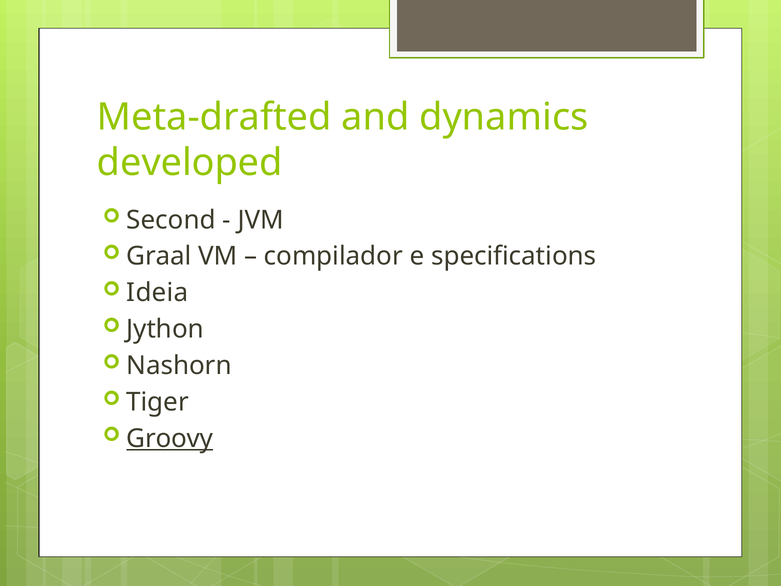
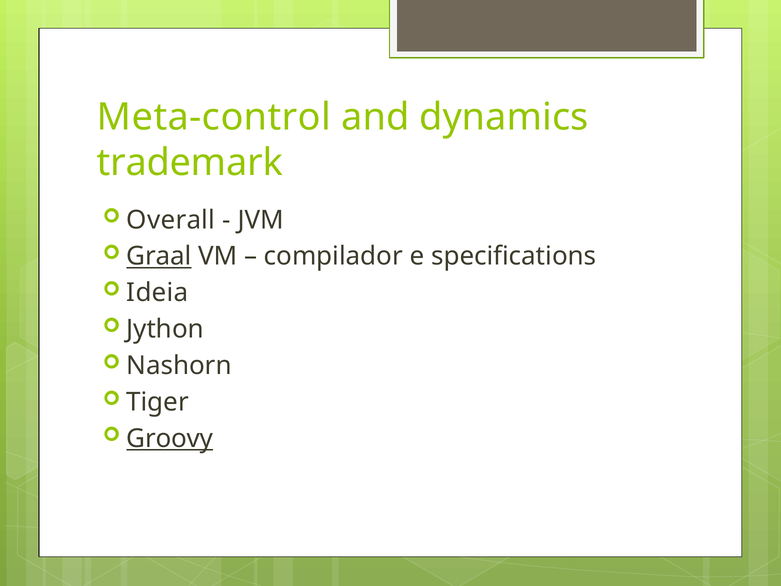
Meta-drafted: Meta-drafted -> Meta-control
developed: developed -> trademark
Second: Second -> Overall
Graal underline: none -> present
